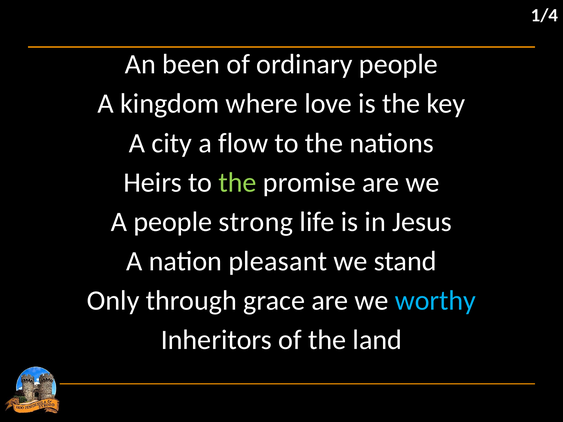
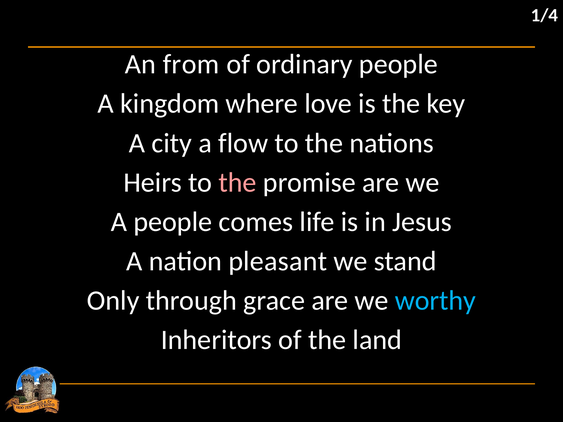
been: been -> from
the at (238, 183) colour: light green -> pink
strong: strong -> comes
